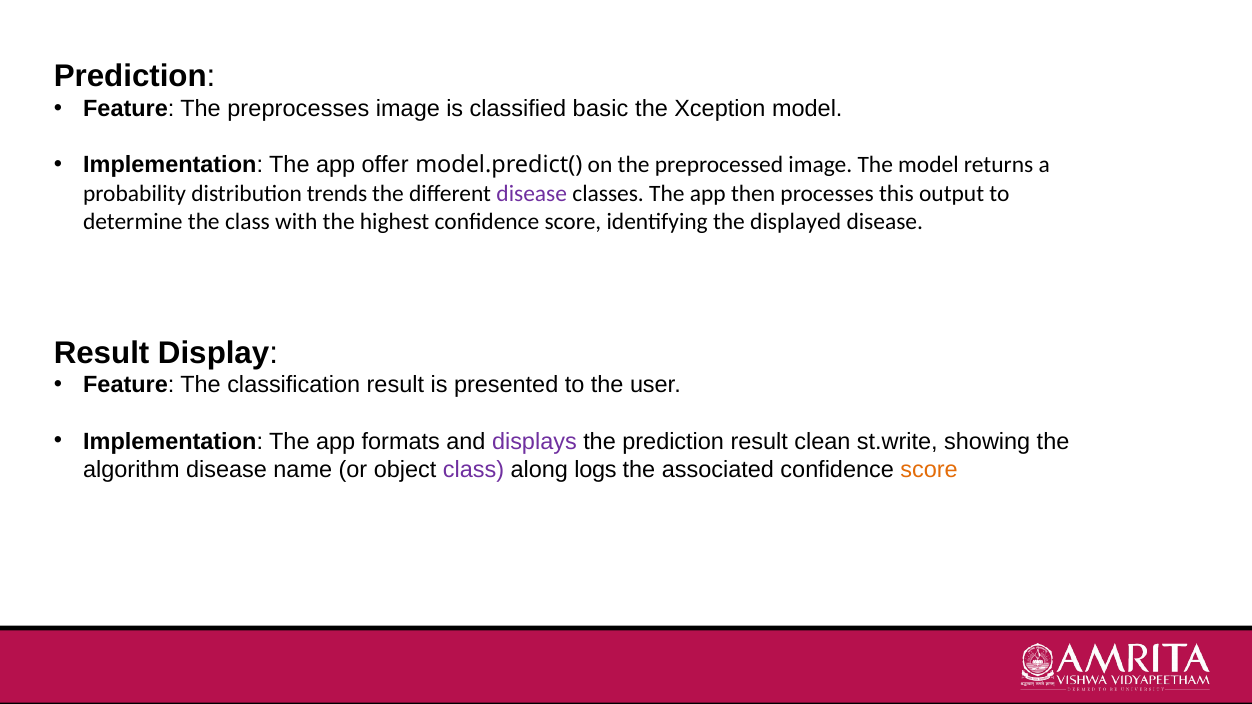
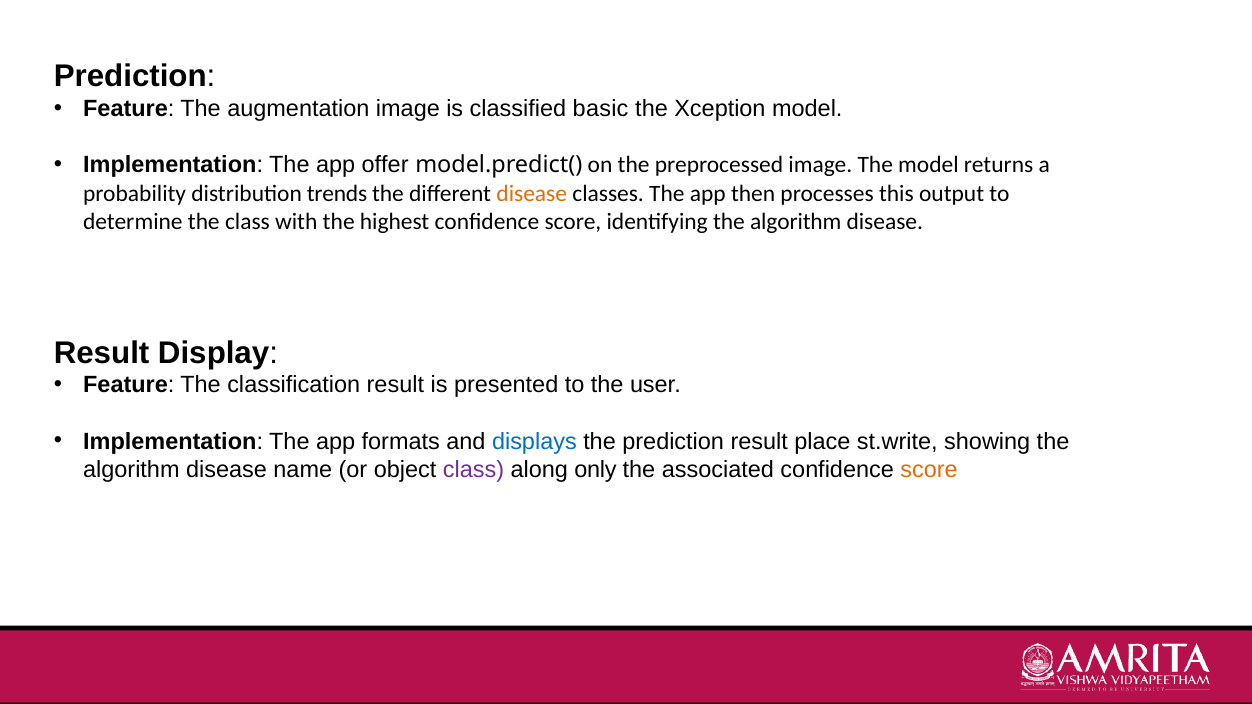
preprocesses: preprocesses -> augmentation
disease at (532, 193) colour: purple -> orange
identifying the displayed: displayed -> algorithm
displays colour: purple -> blue
clean: clean -> place
logs: logs -> only
